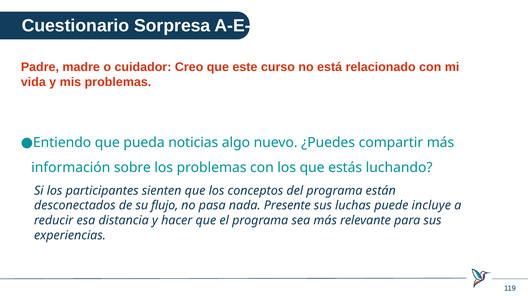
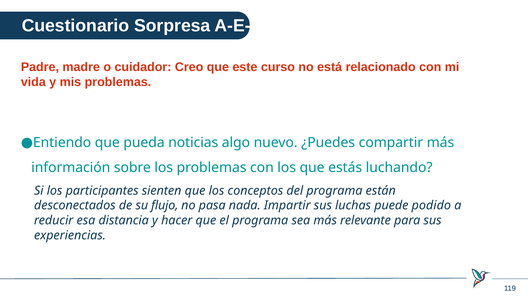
Presente: Presente -> Impartir
incluye: incluye -> podido
